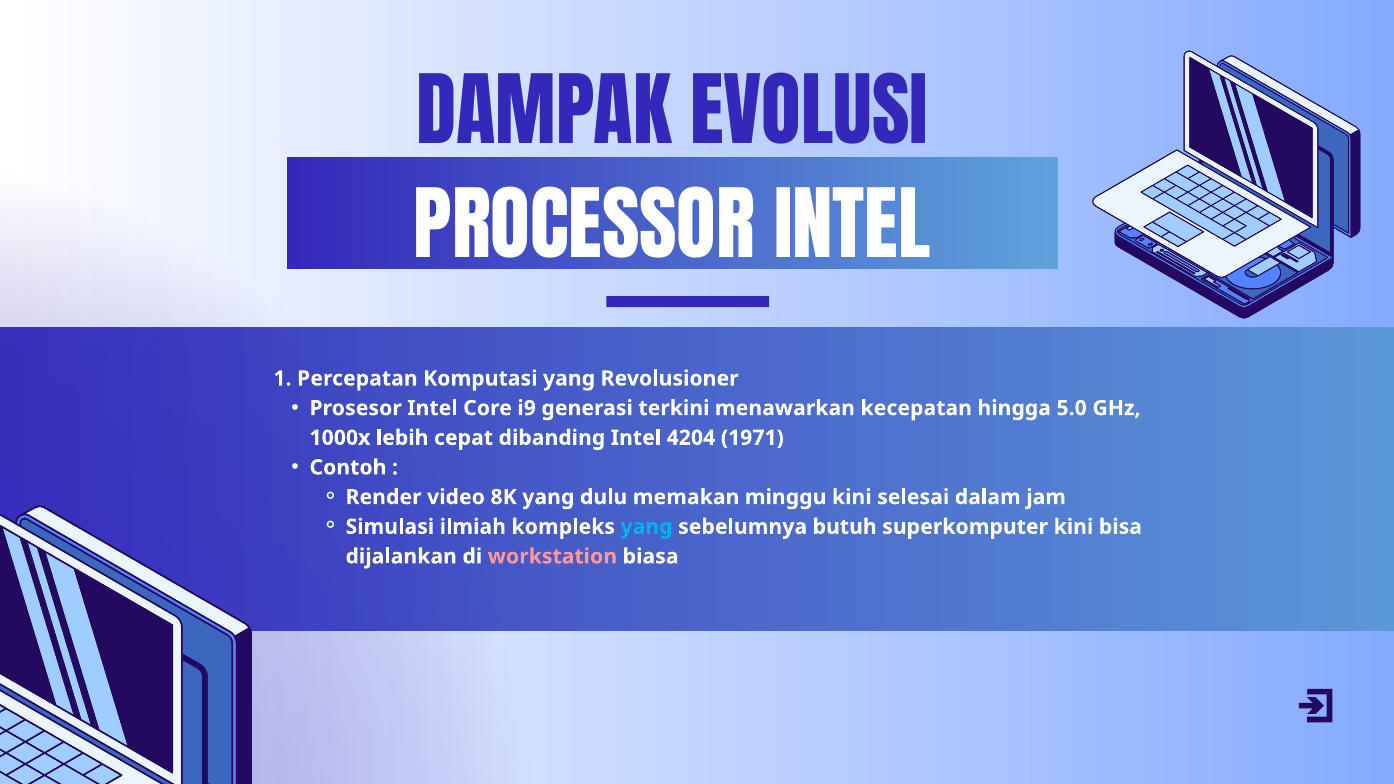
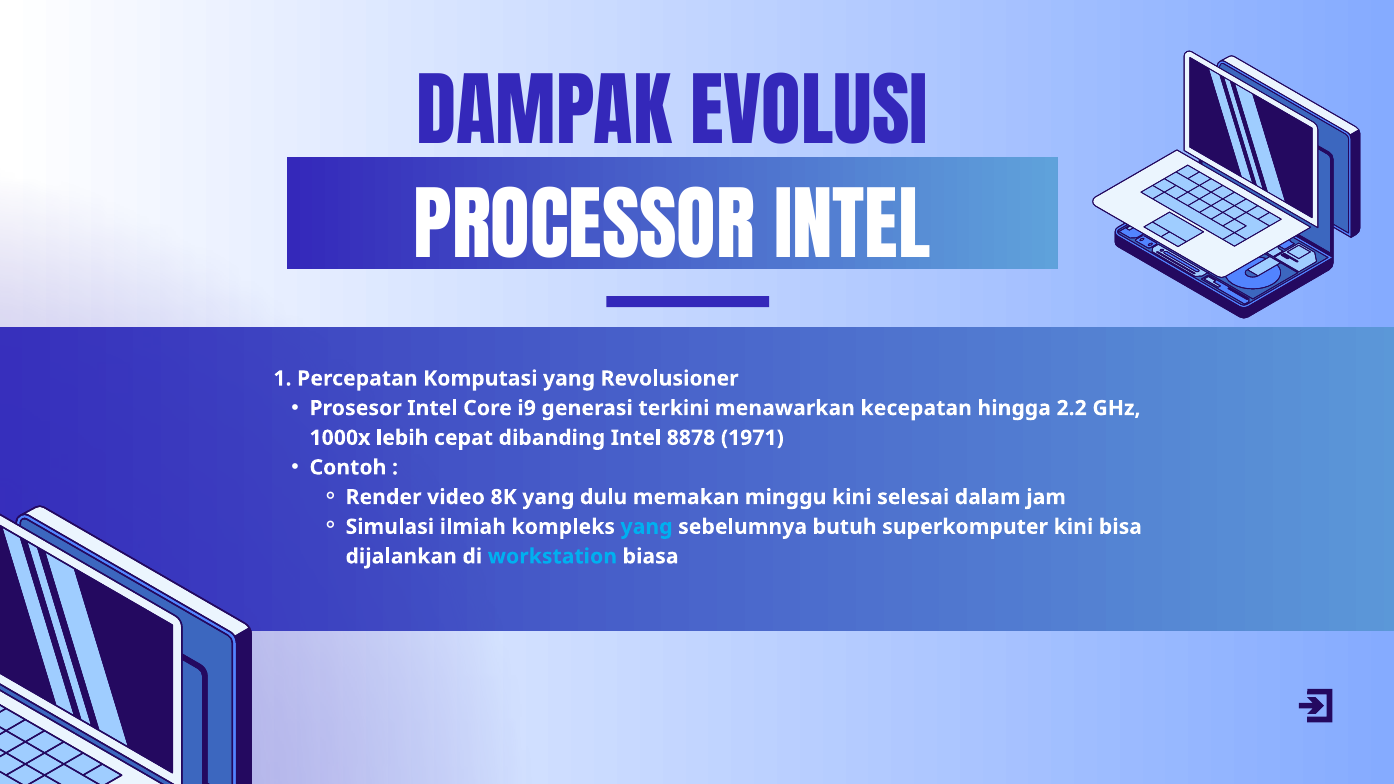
5.0: 5.0 -> 2.2
4204: 4204 -> 8878
workstation colour: pink -> light blue
